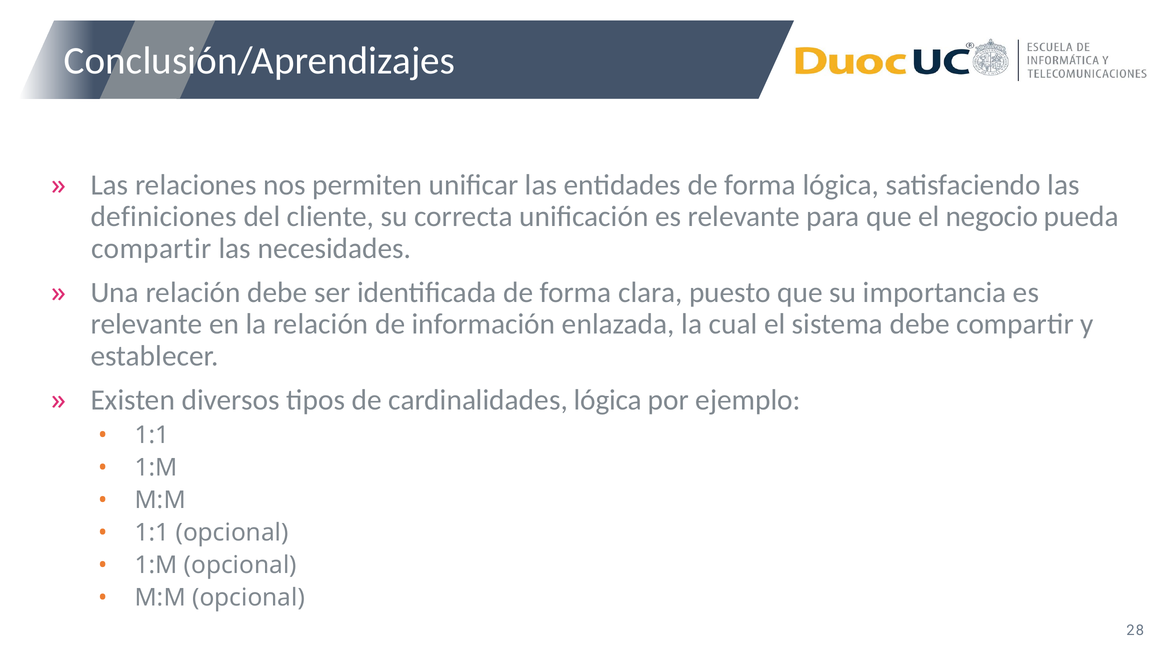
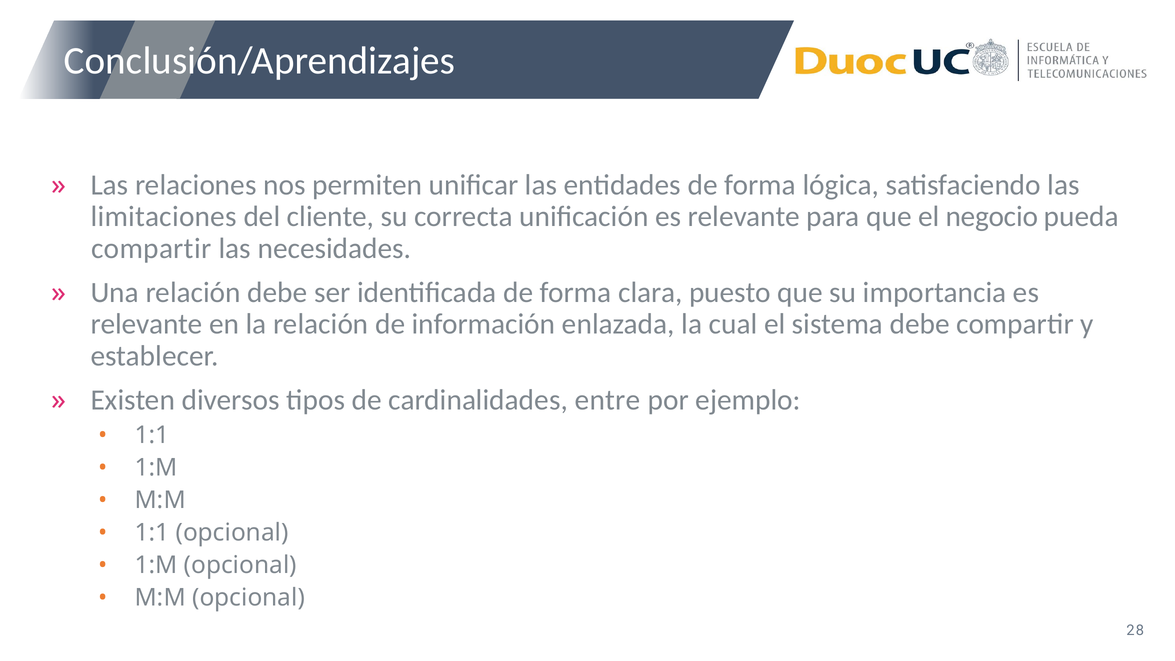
definiciones: definiciones -> limitaciones
cardinalidades lógica: lógica -> entre
